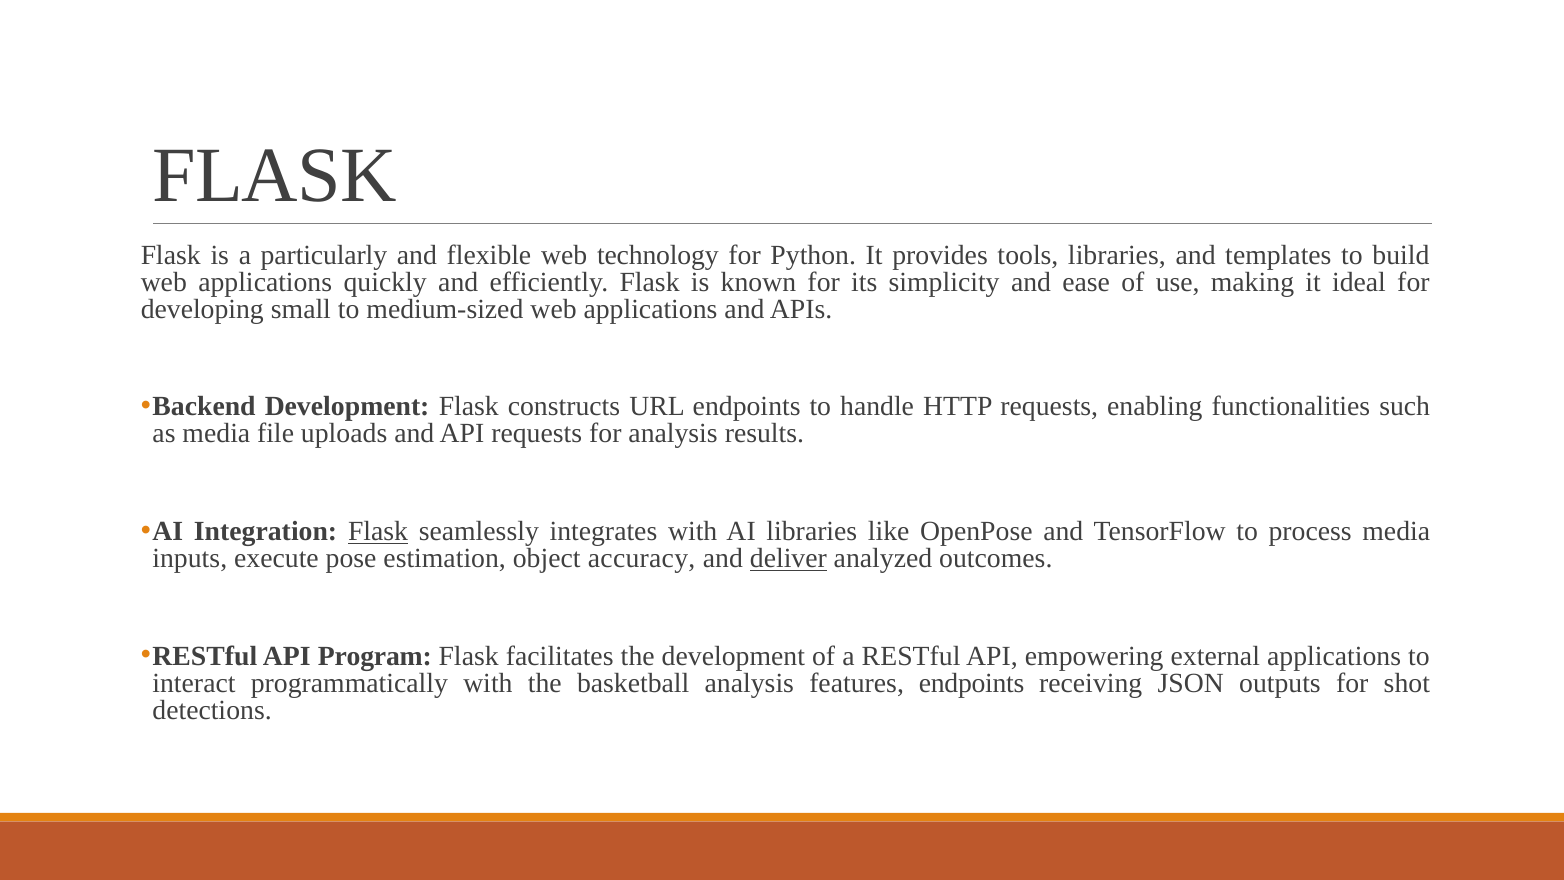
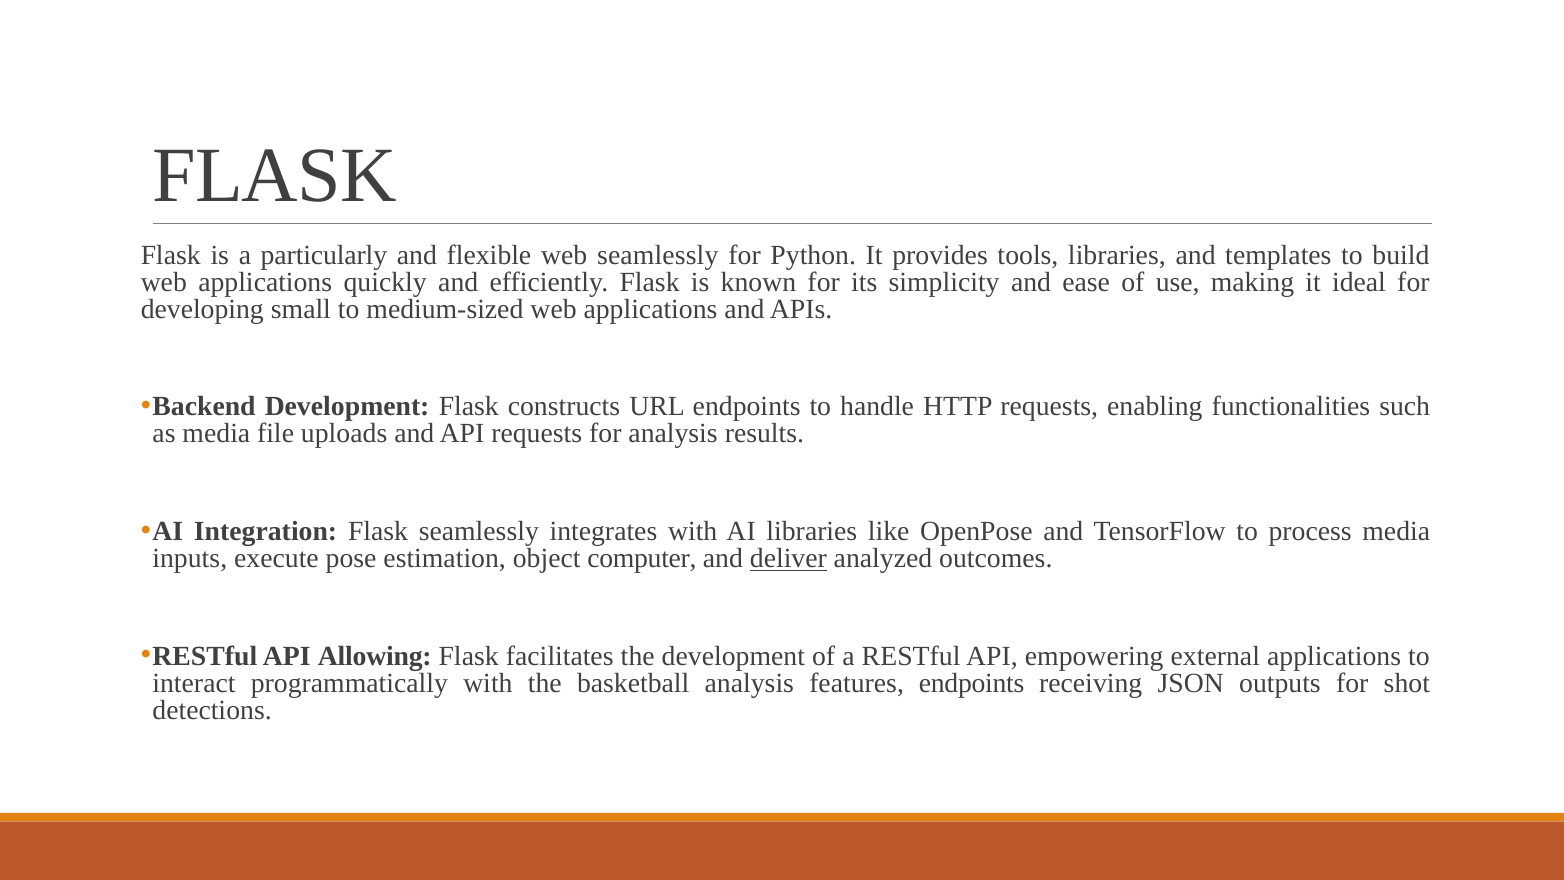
web technology: technology -> seamlessly
Flask at (378, 531) underline: present -> none
accuracy: accuracy -> computer
Program: Program -> Allowing
